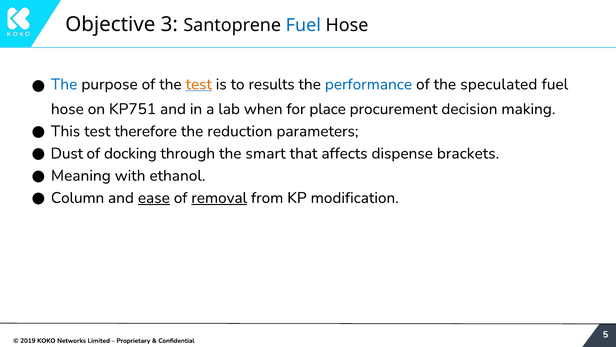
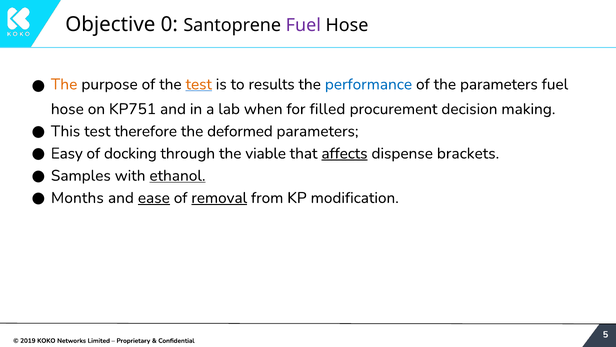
3: 3 -> 0
Fuel at (303, 25) colour: blue -> purple
The at (64, 84) colour: blue -> orange
the speculated: speculated -> parameters
place: place -> filled
reduction: reduction -> deformed
Dust: Dust -> Easy
smart: smart -> viable
affects underline: none -> present
Meaning: Meaning -> Samples
ethanol underline: none -> present
Column: Column -> Months
